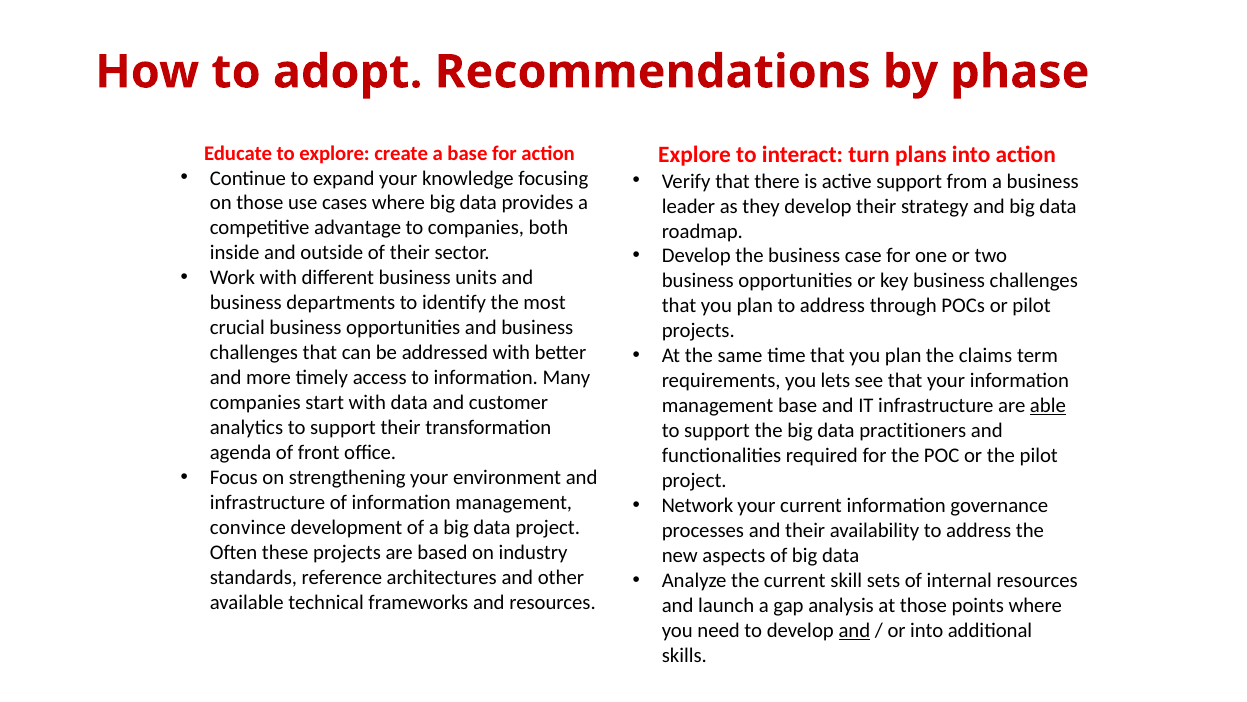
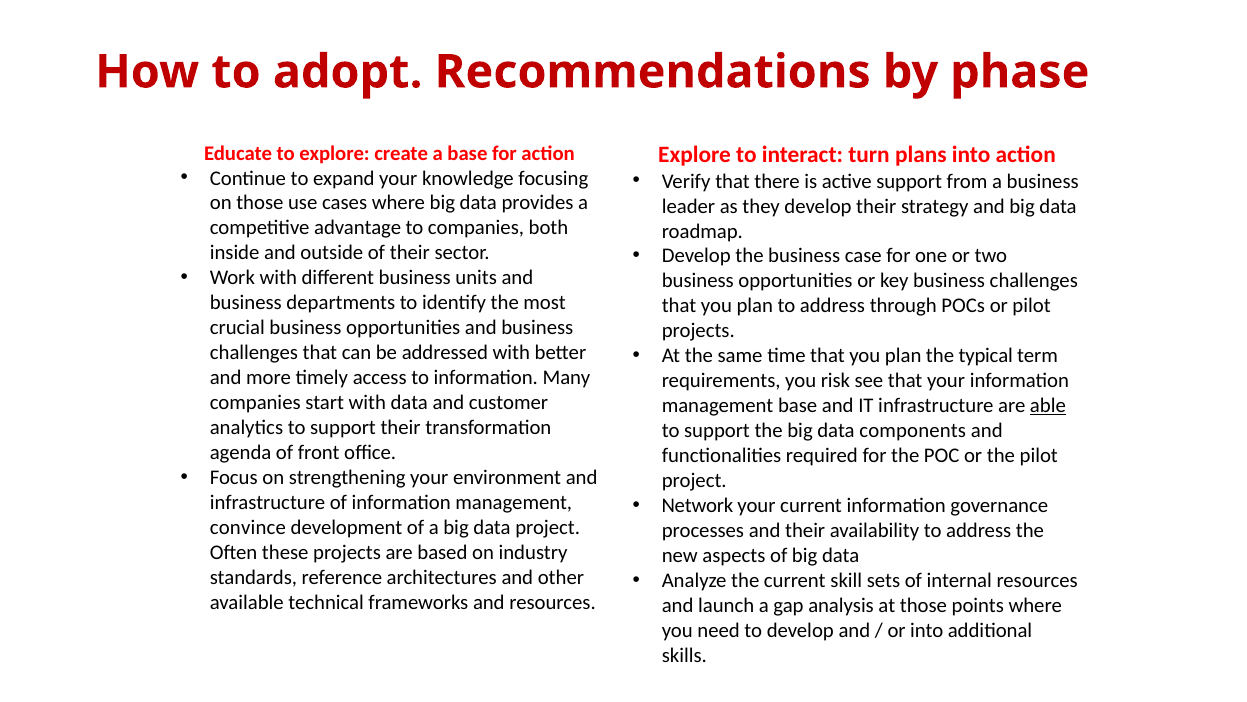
claims: claims -> typical
lets: lets -> risk
practitioners: practitioners -> components
and at (854, 630) underline: present -> none
